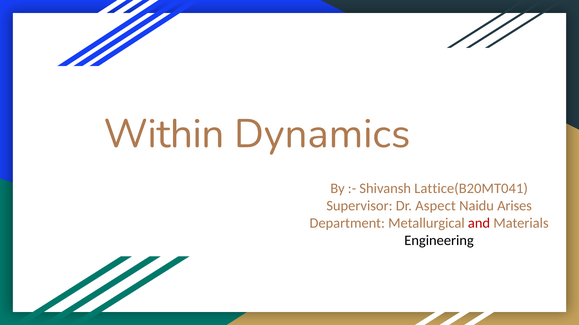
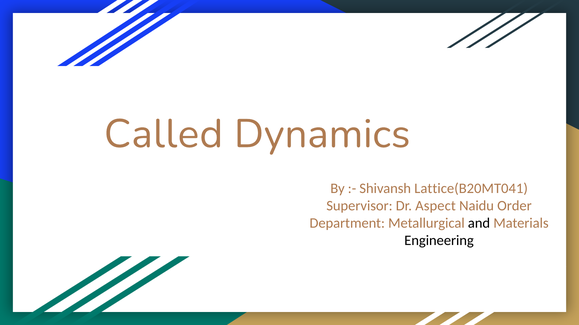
Within: Within -> Called
Arises: Arises -> Order
and colour: red -> black
